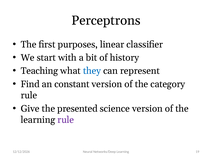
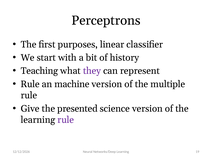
they colour: blue -> purple
Find at (30, 84): Find -> Rule
constant: constant -> machine
category: category -> multiple
